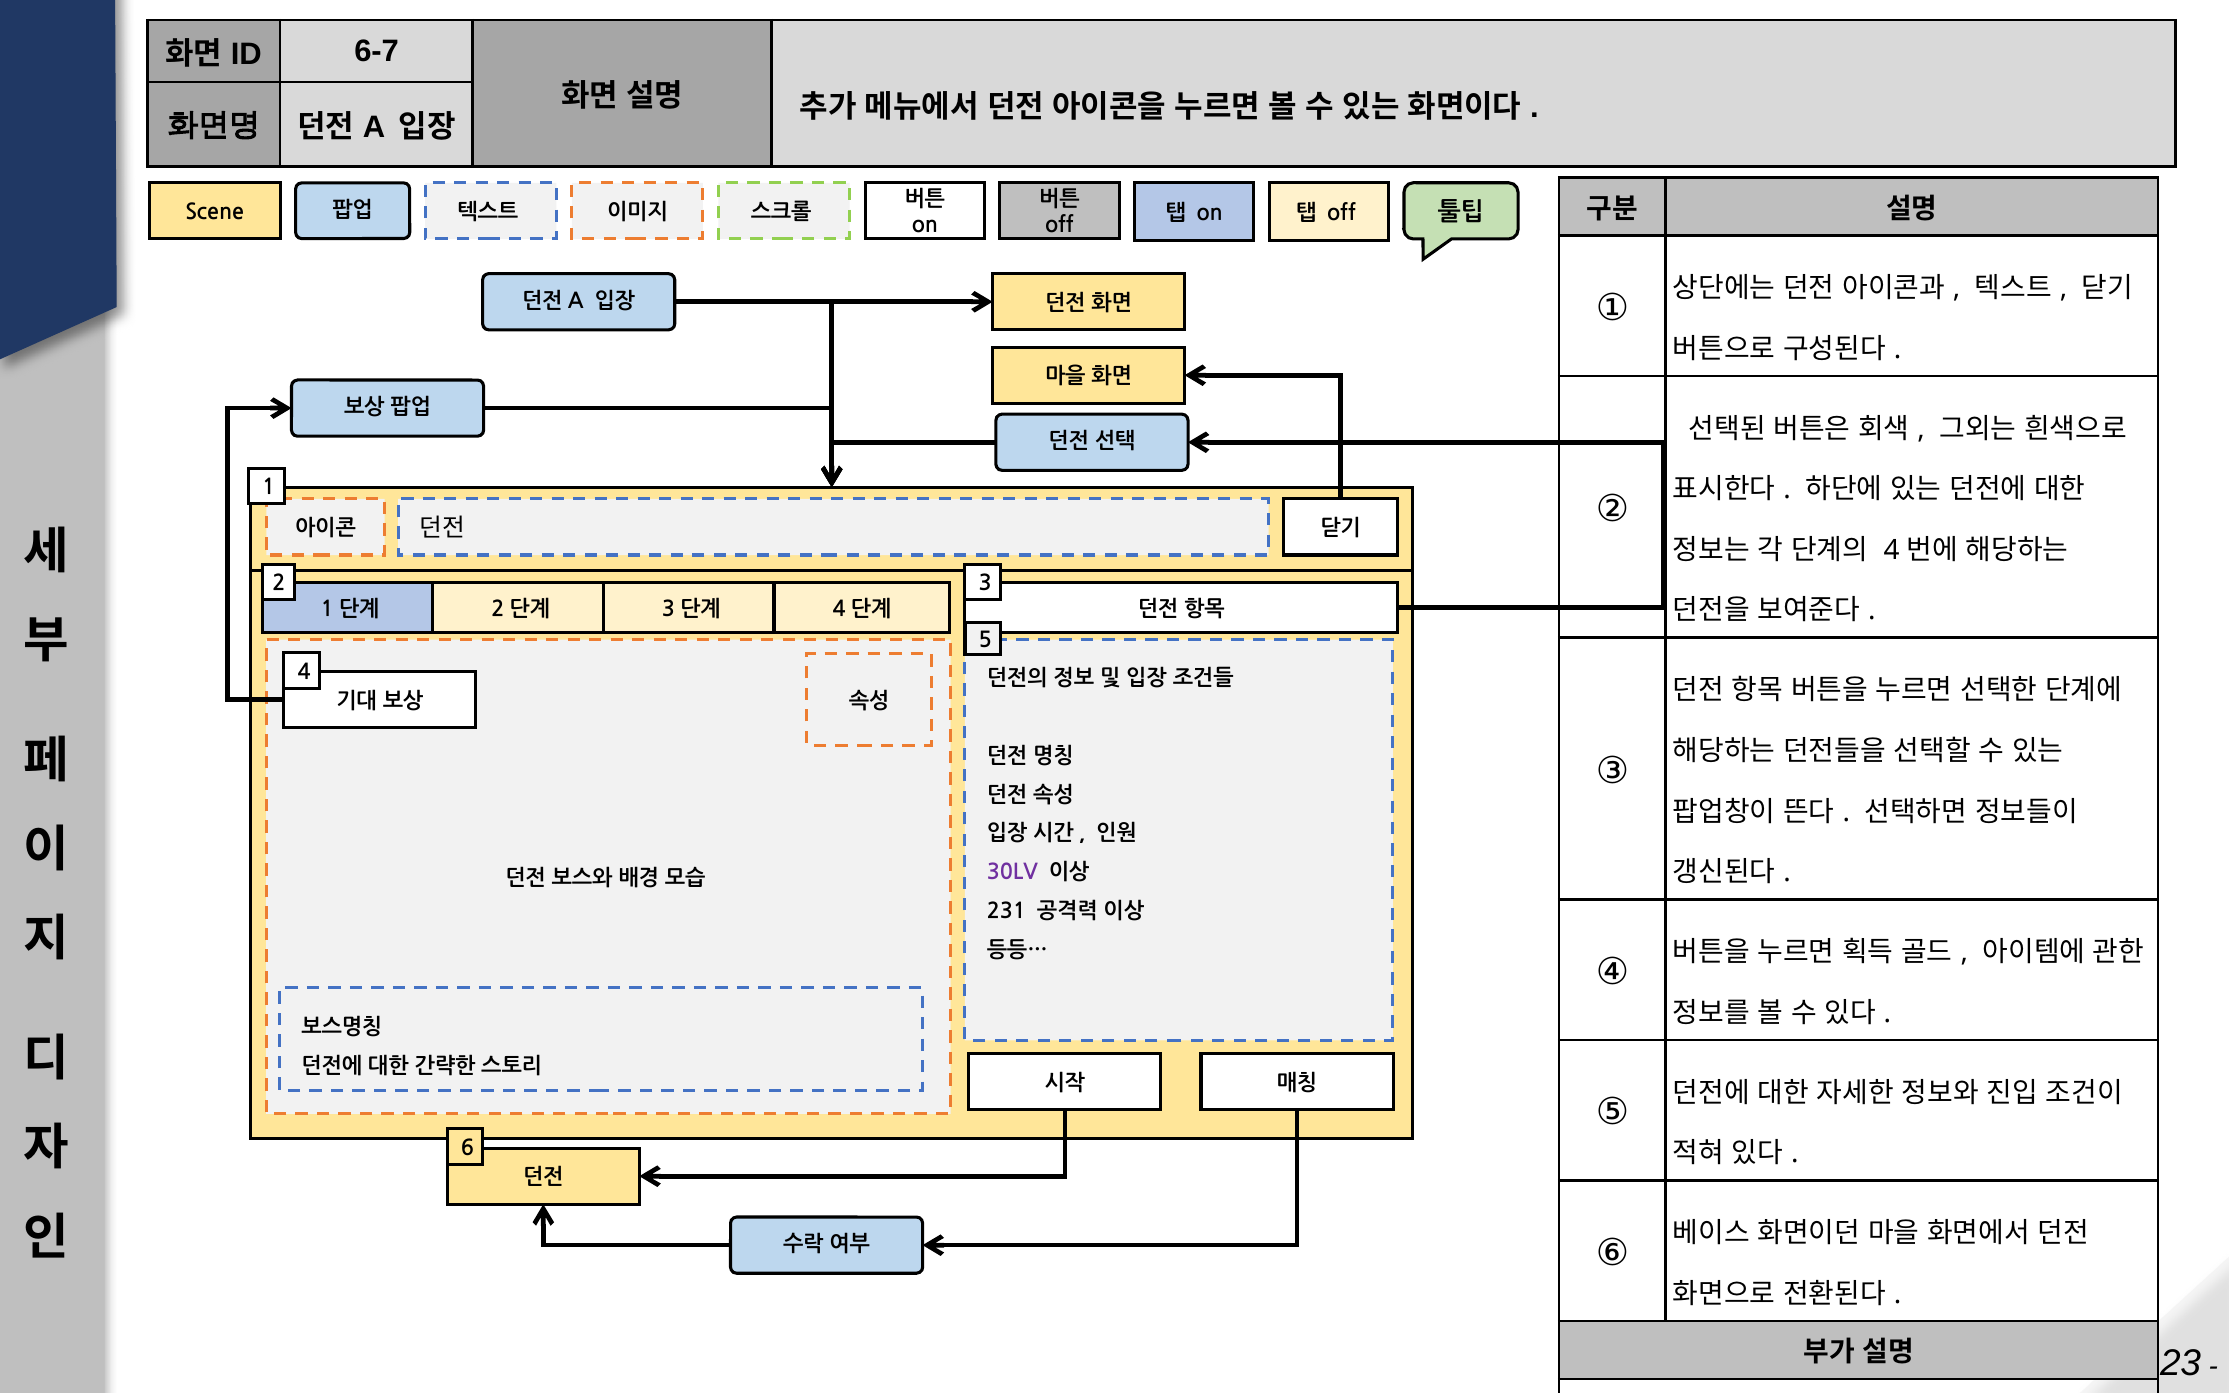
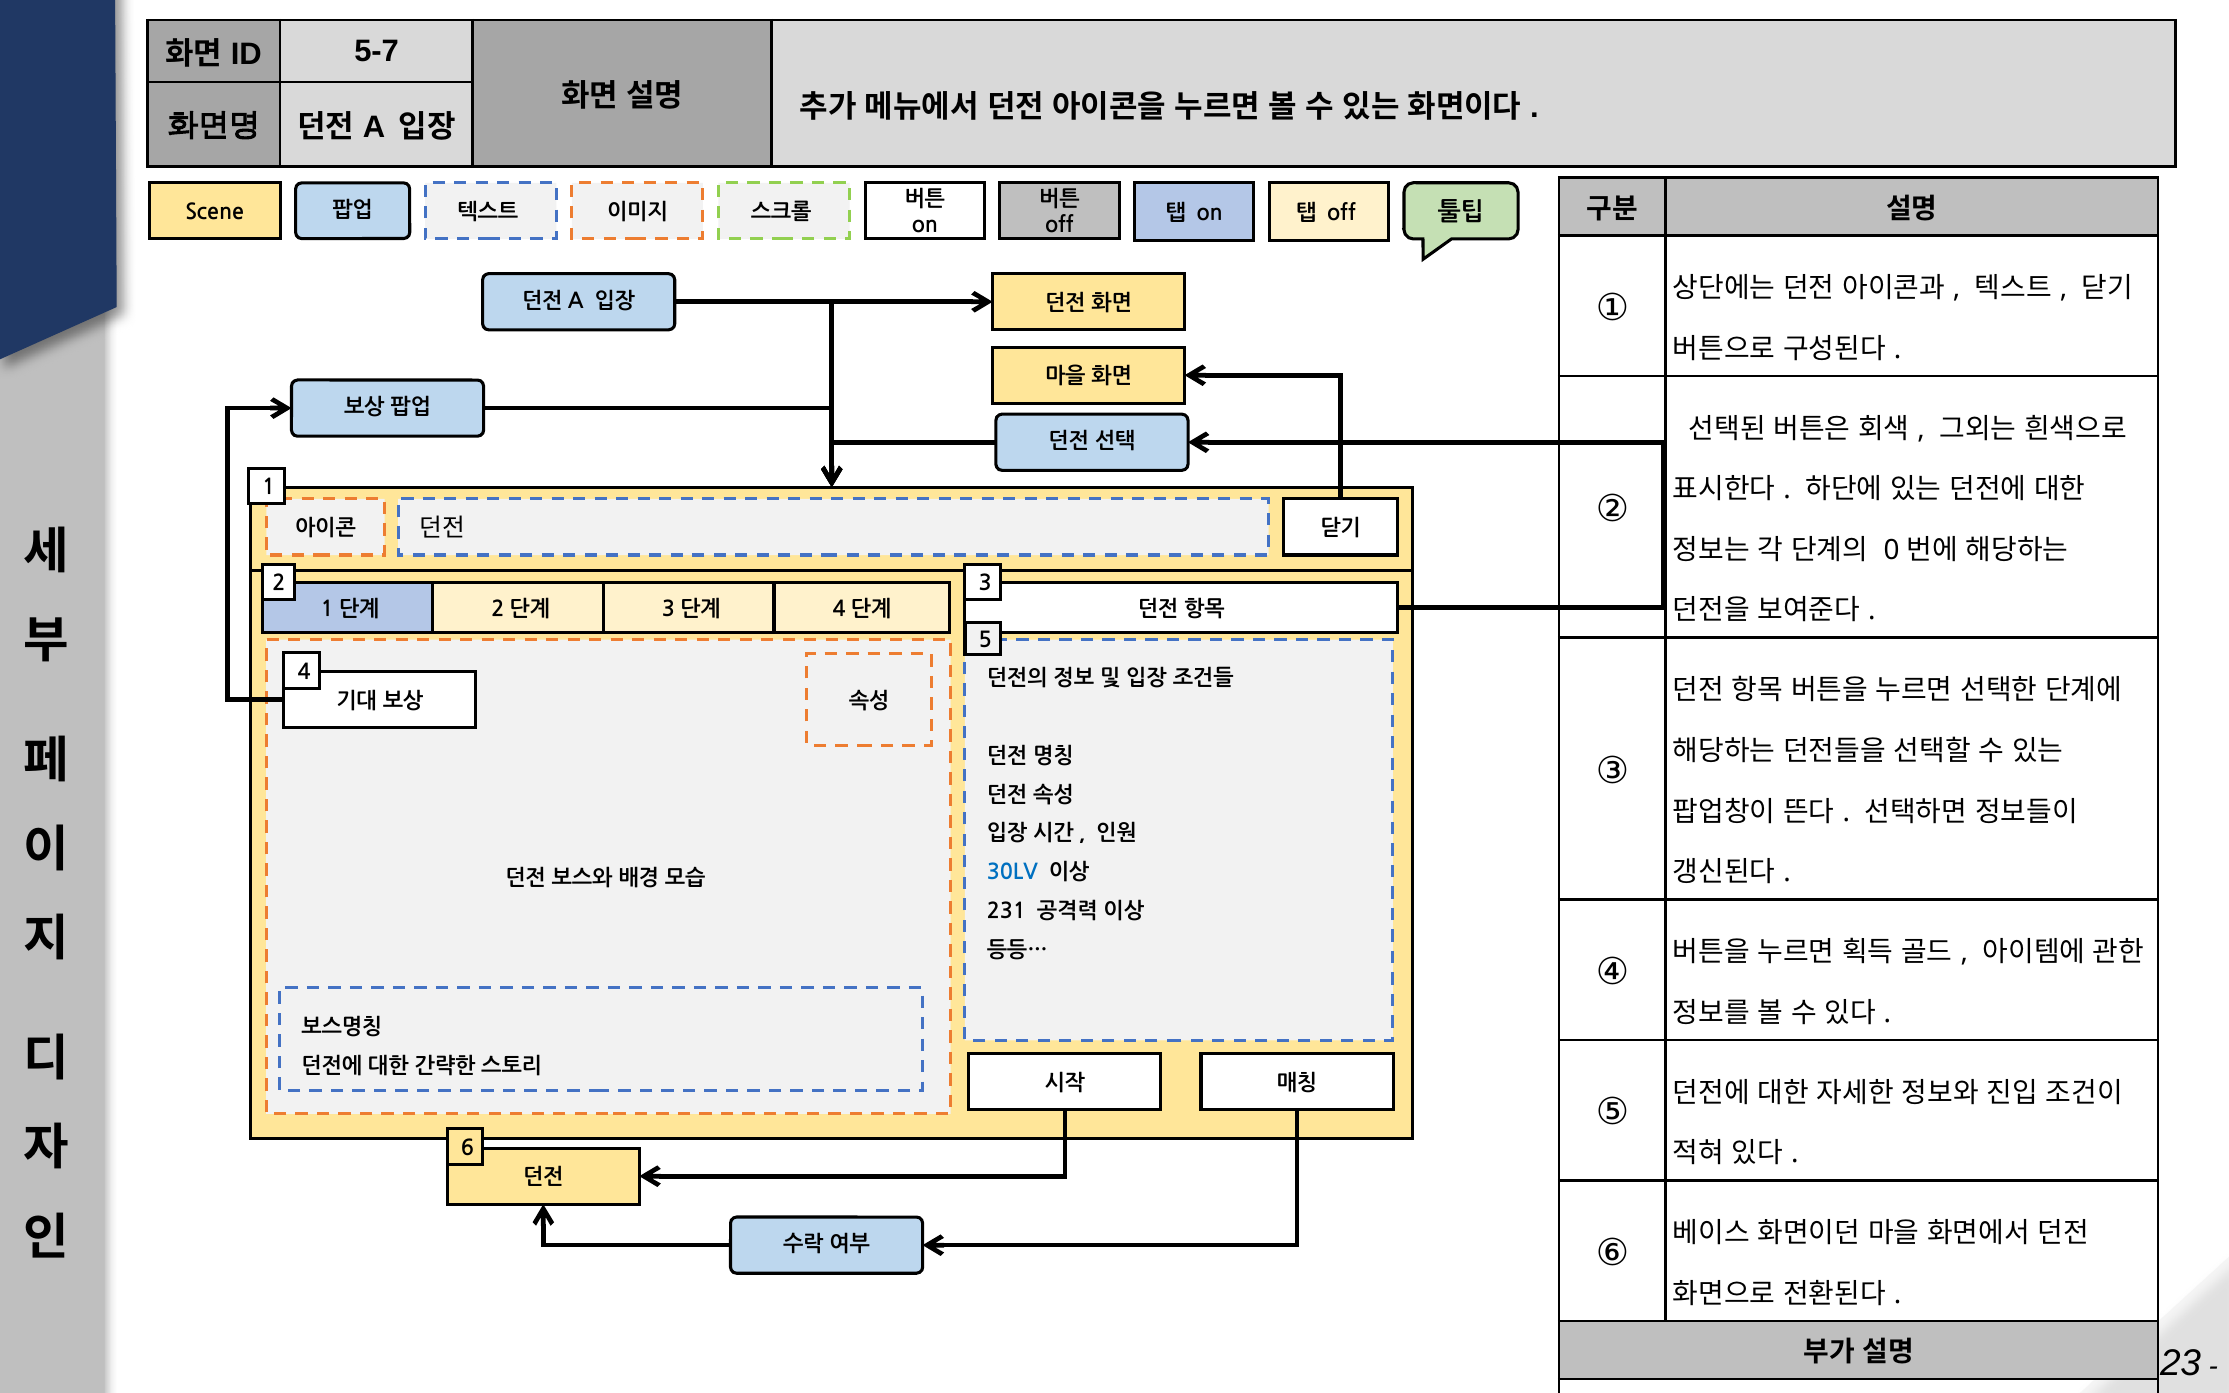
6-7: 6-7 -> 5-7
4 at (1892, 550): 4 -> 0
30LV colour: purple -> blue
